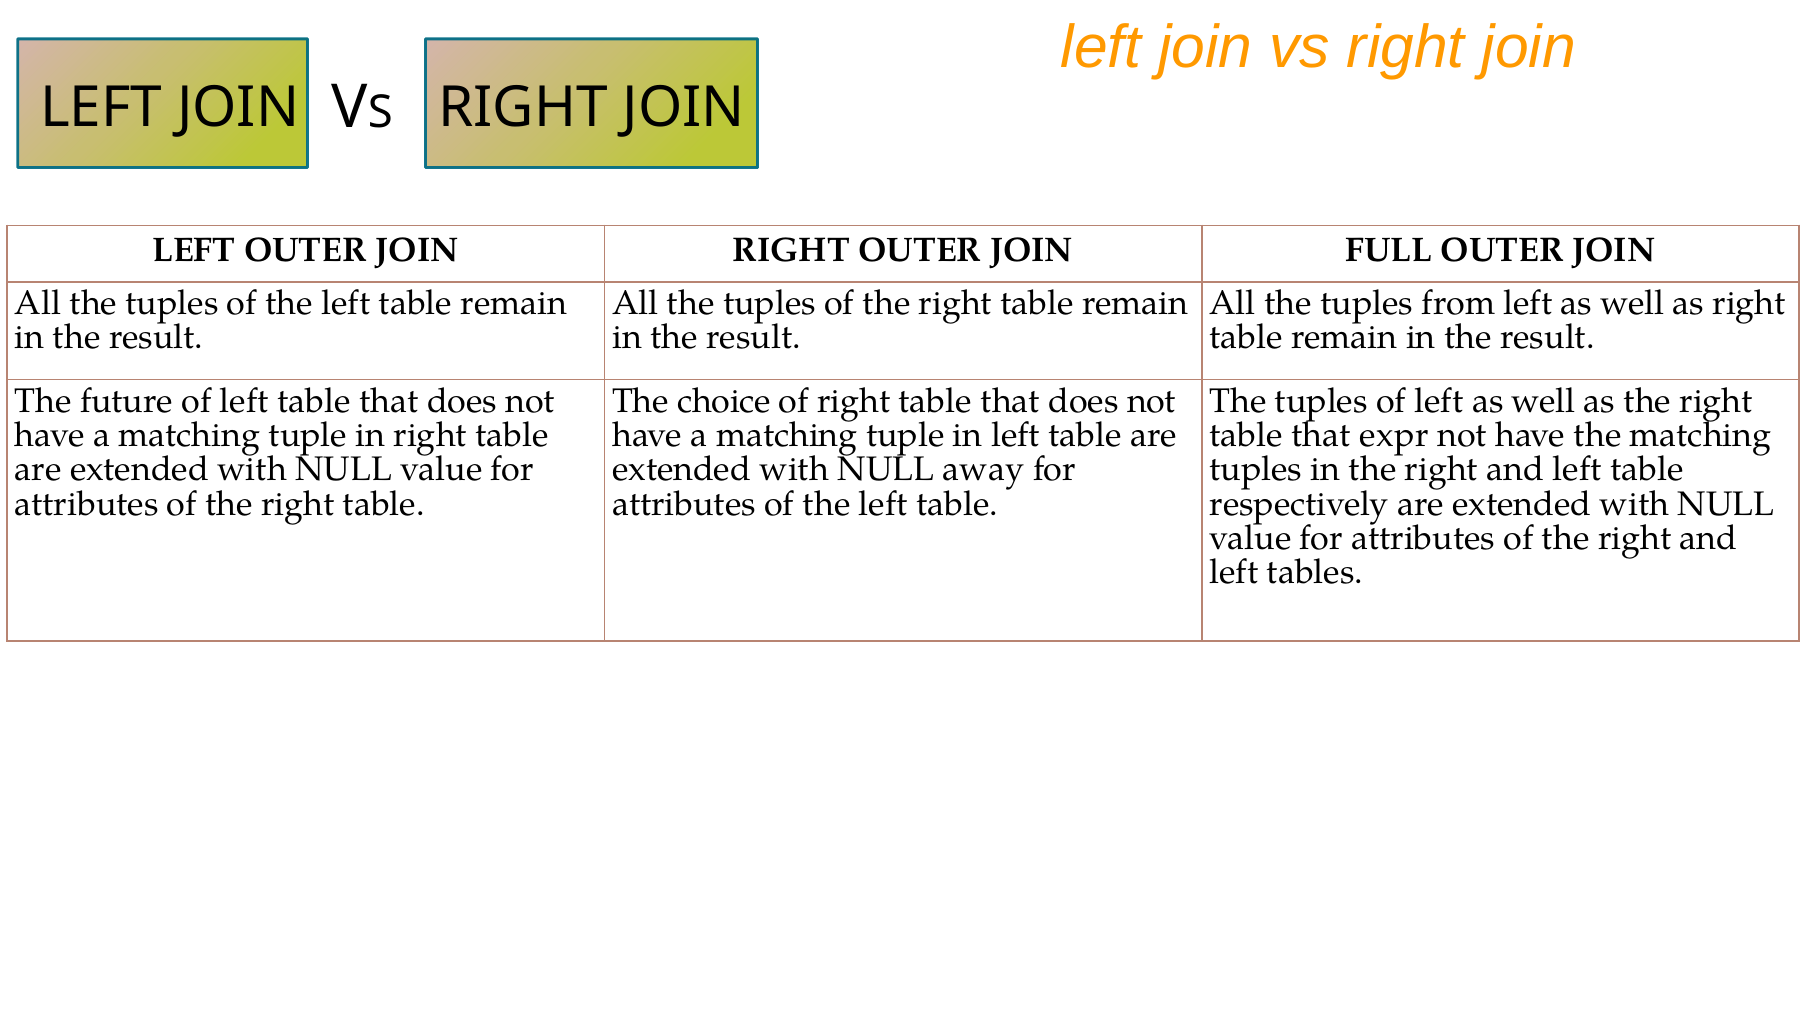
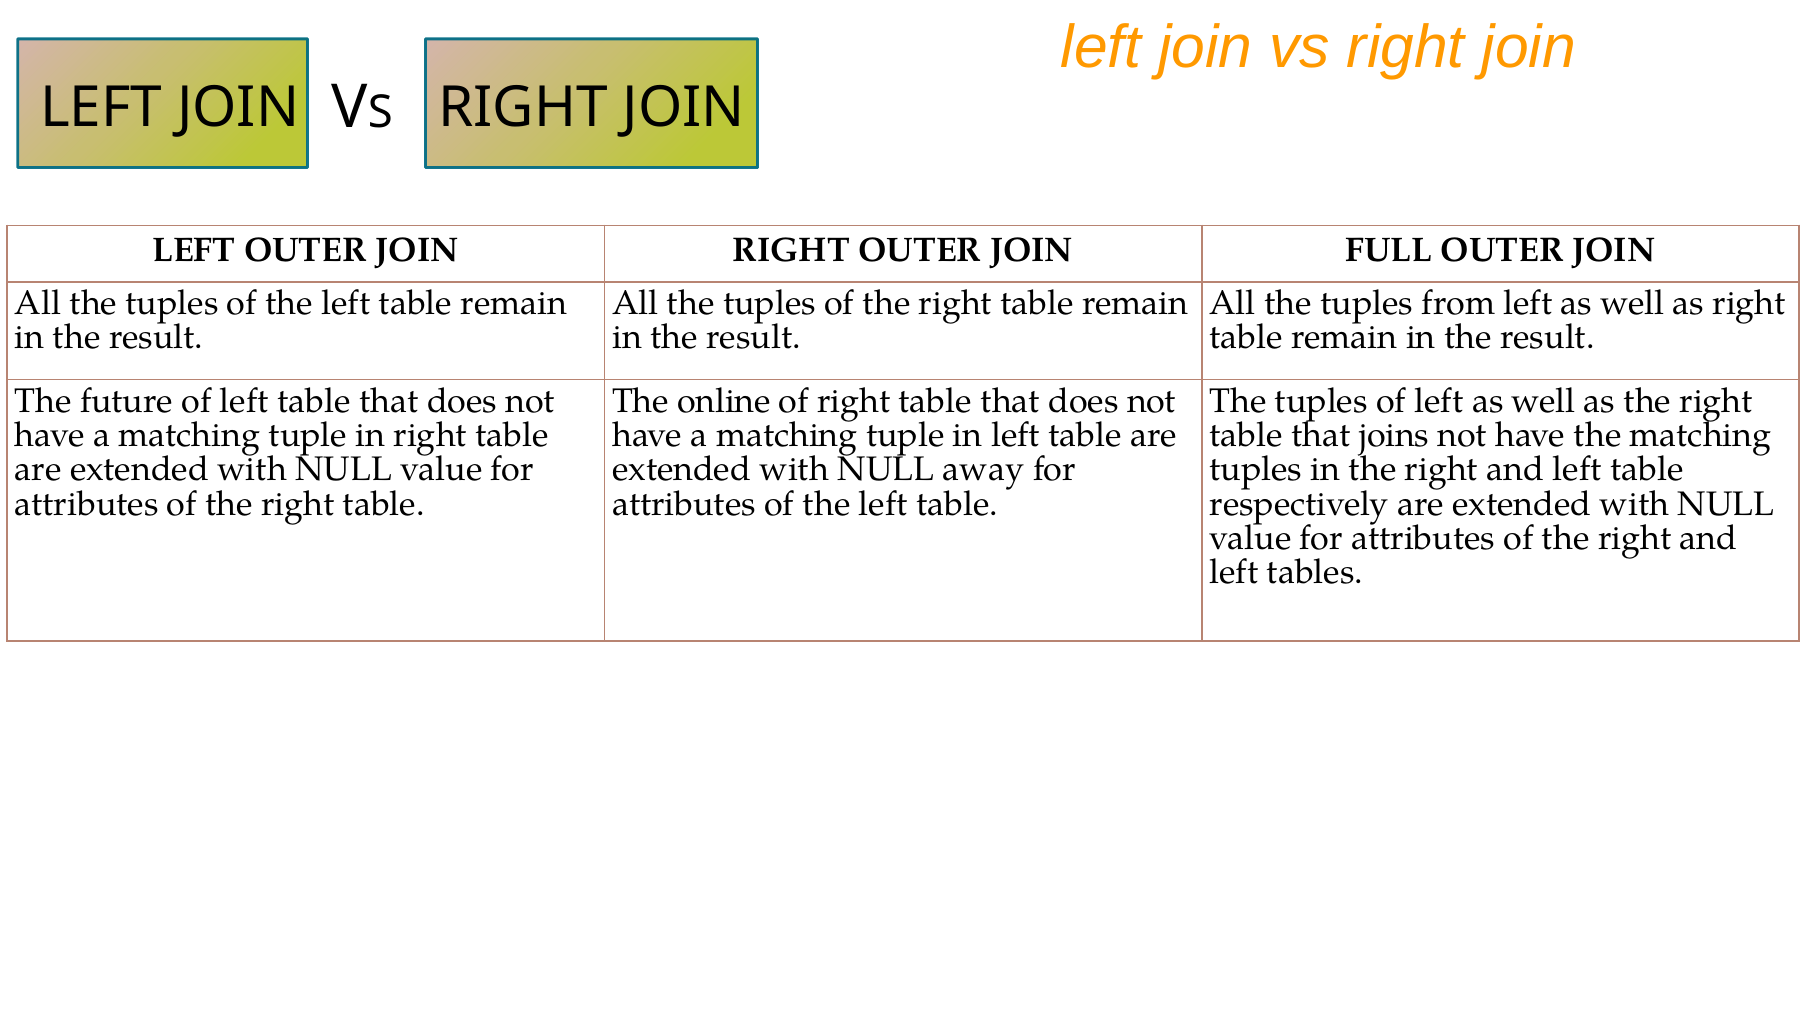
choice: choice -> online
expr: expr -> joins
